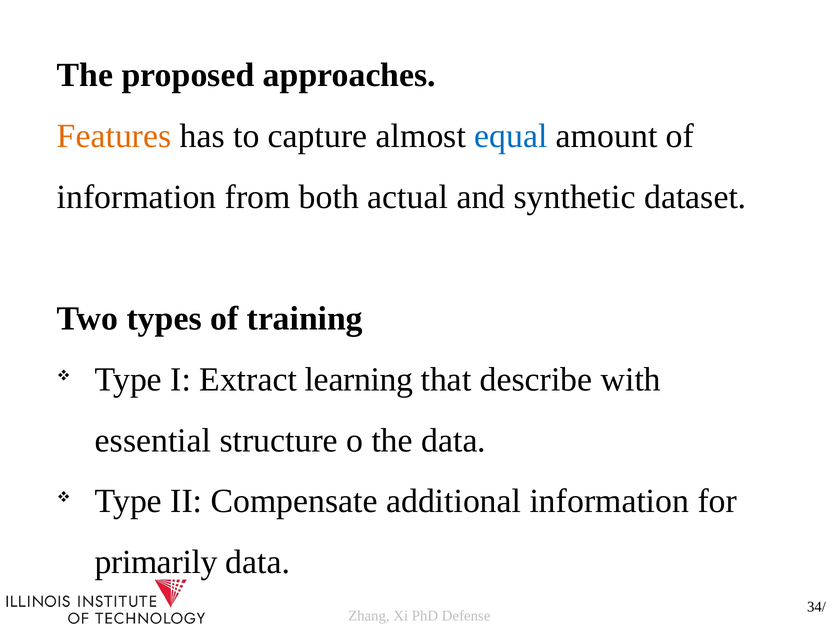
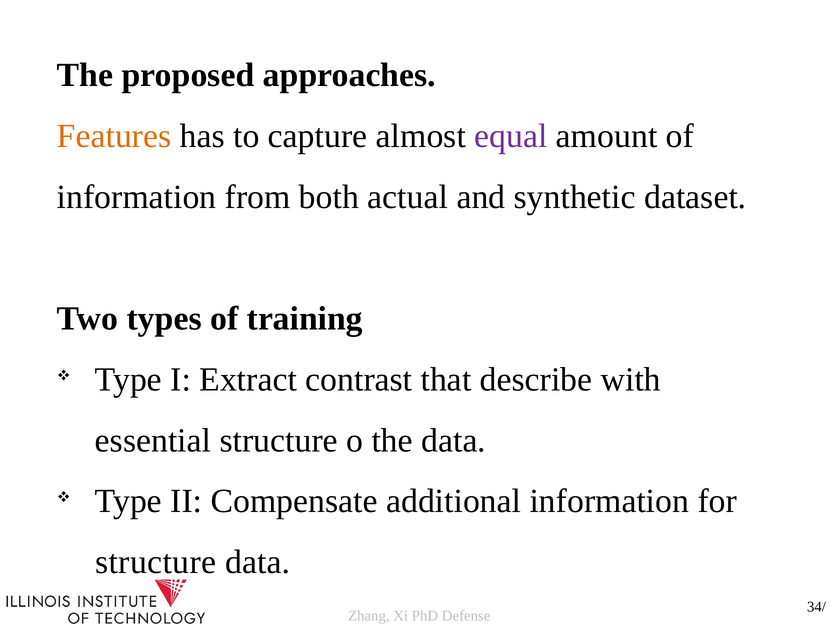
equal colour: blue -> purple
learning: learning -> contrast
primarily at (156, 562): primarily -> structure
